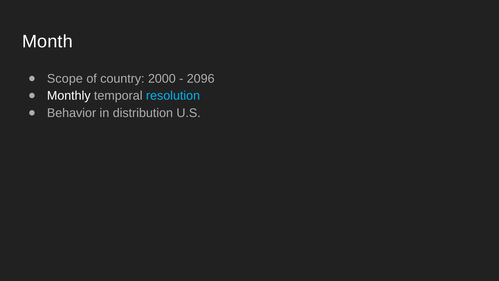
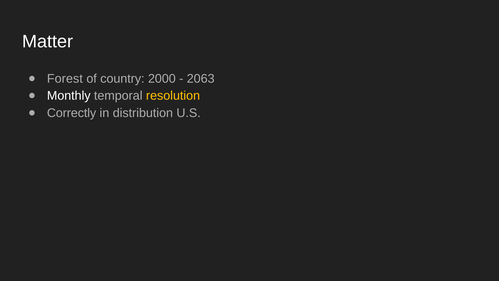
Month: Month -> Matter
Scope: Scope -> Forest
2096: 2096 -> 2063
resolution colour: light blue -> yellow
Behavior: Behavior -> Correctly
